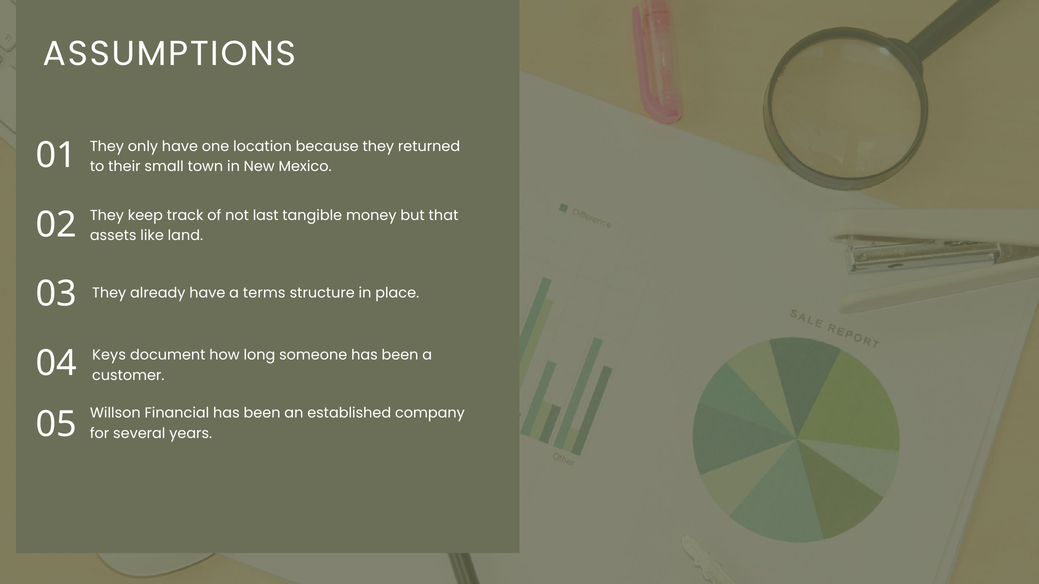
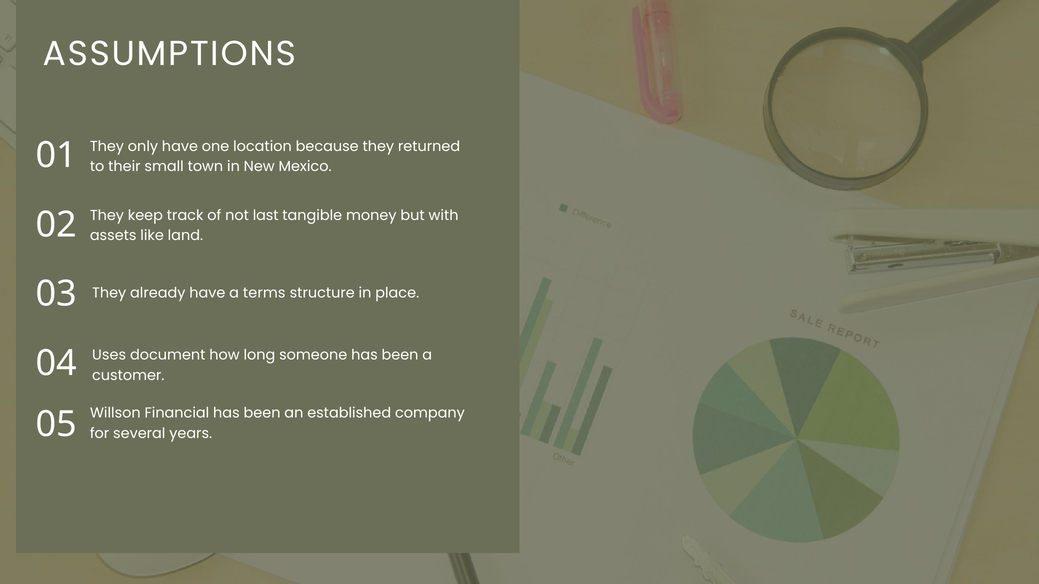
that: that -> with
Keys: Keys -> Uses
